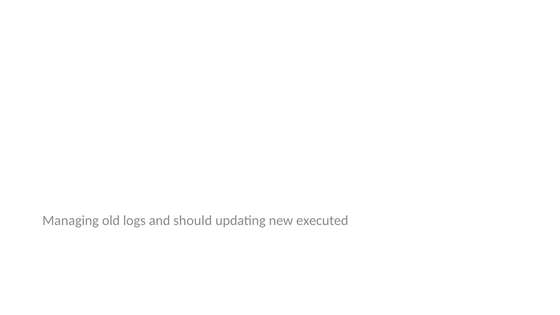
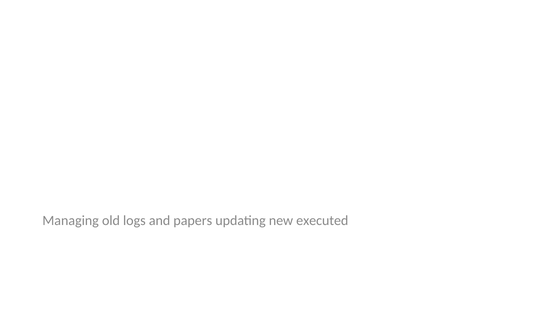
should: should -> papers
